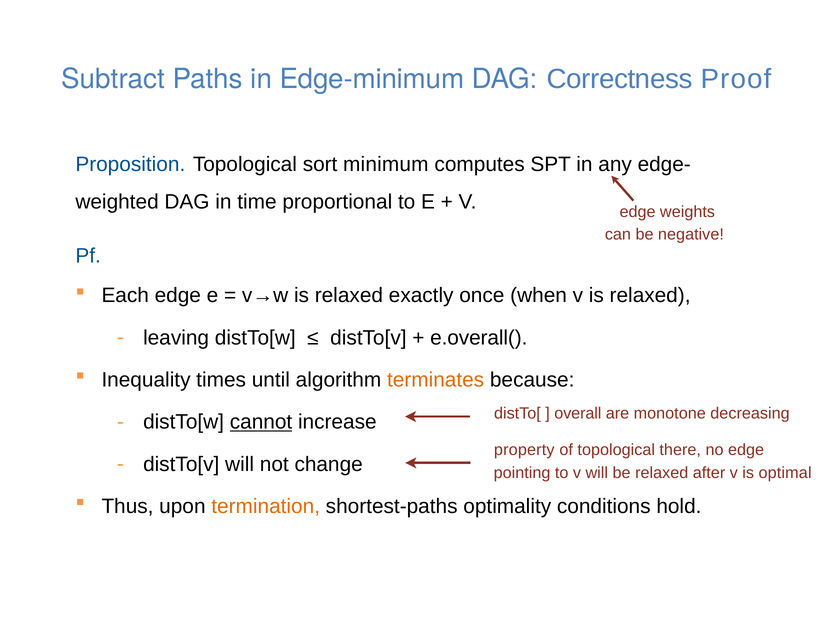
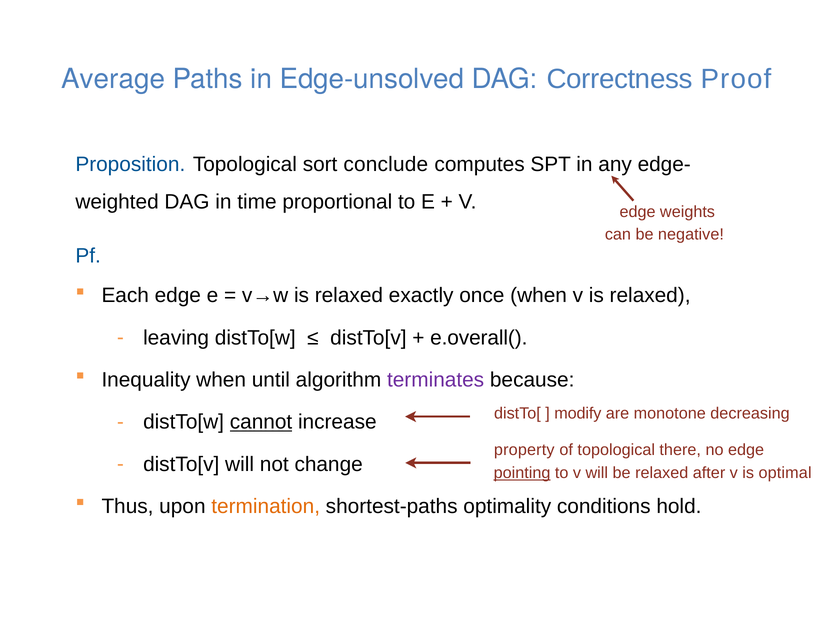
Subtract: Subtract -> Average
Edge-minimum: Edge-minimum -> Edge-unsolved
minimum: minimum -> conclude
Inequality times: times -> when
terminates colour: orange -> purple
overall: overall -> modify
pointing underline: none -> present
